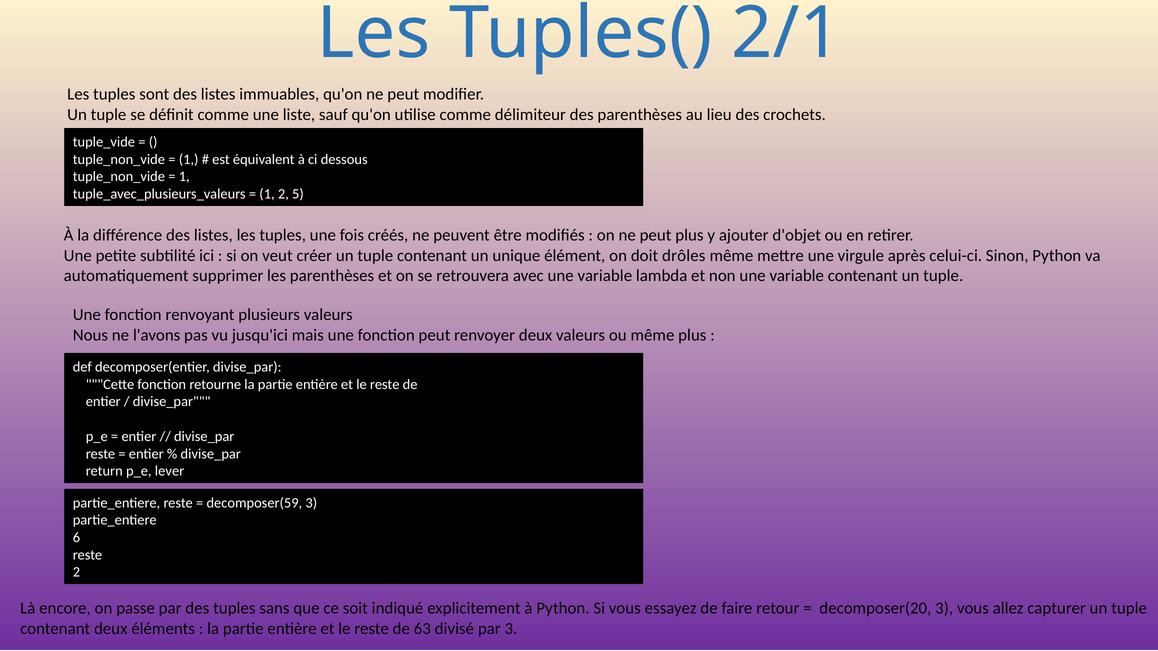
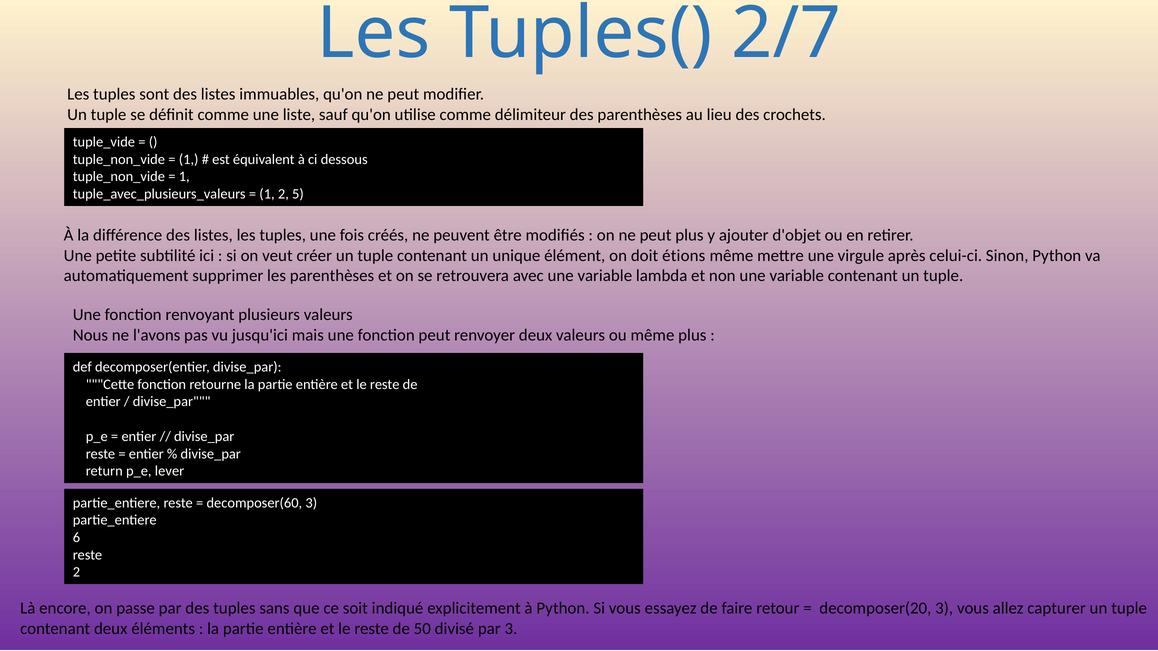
2/1: 2/1 -> 2/7
drôles: drôles -> étions
decomposer(59: decomposer(59 -> decomposer(60
63: 63 -> 50
